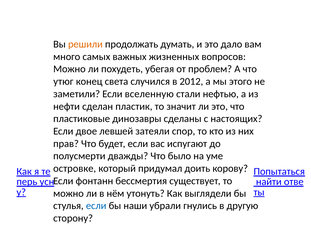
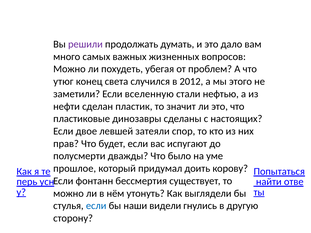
решили colour: orange -> purple
островке: островке -> прошлое
убрали: убрали -> видели
